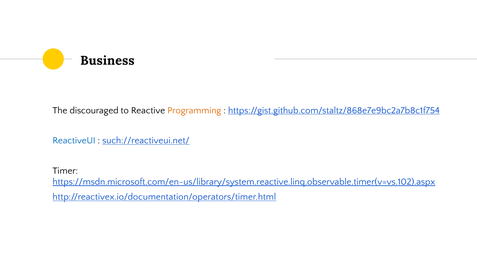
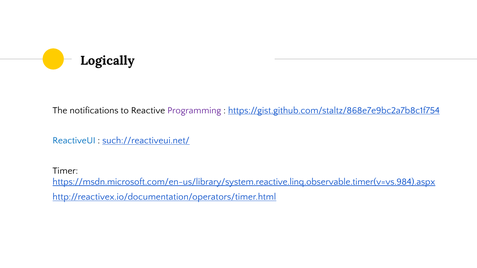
Business: Business -> Logically
discouraged: discouraged -> notifications
Programming colour: orange -> purple
https://msdn.microsoft.com/en-us/library/system.reactive.linq.observable.timer(v=vs.102).aspx: https://msdn.microsoft.com/en-us/library/system.reactive.linq.observable.timer(v=vs.102).aspx -> https://msdn.microsoft.com/en-us/library/system.reactive.linq.observable.timer(v=vs.984).aspx
